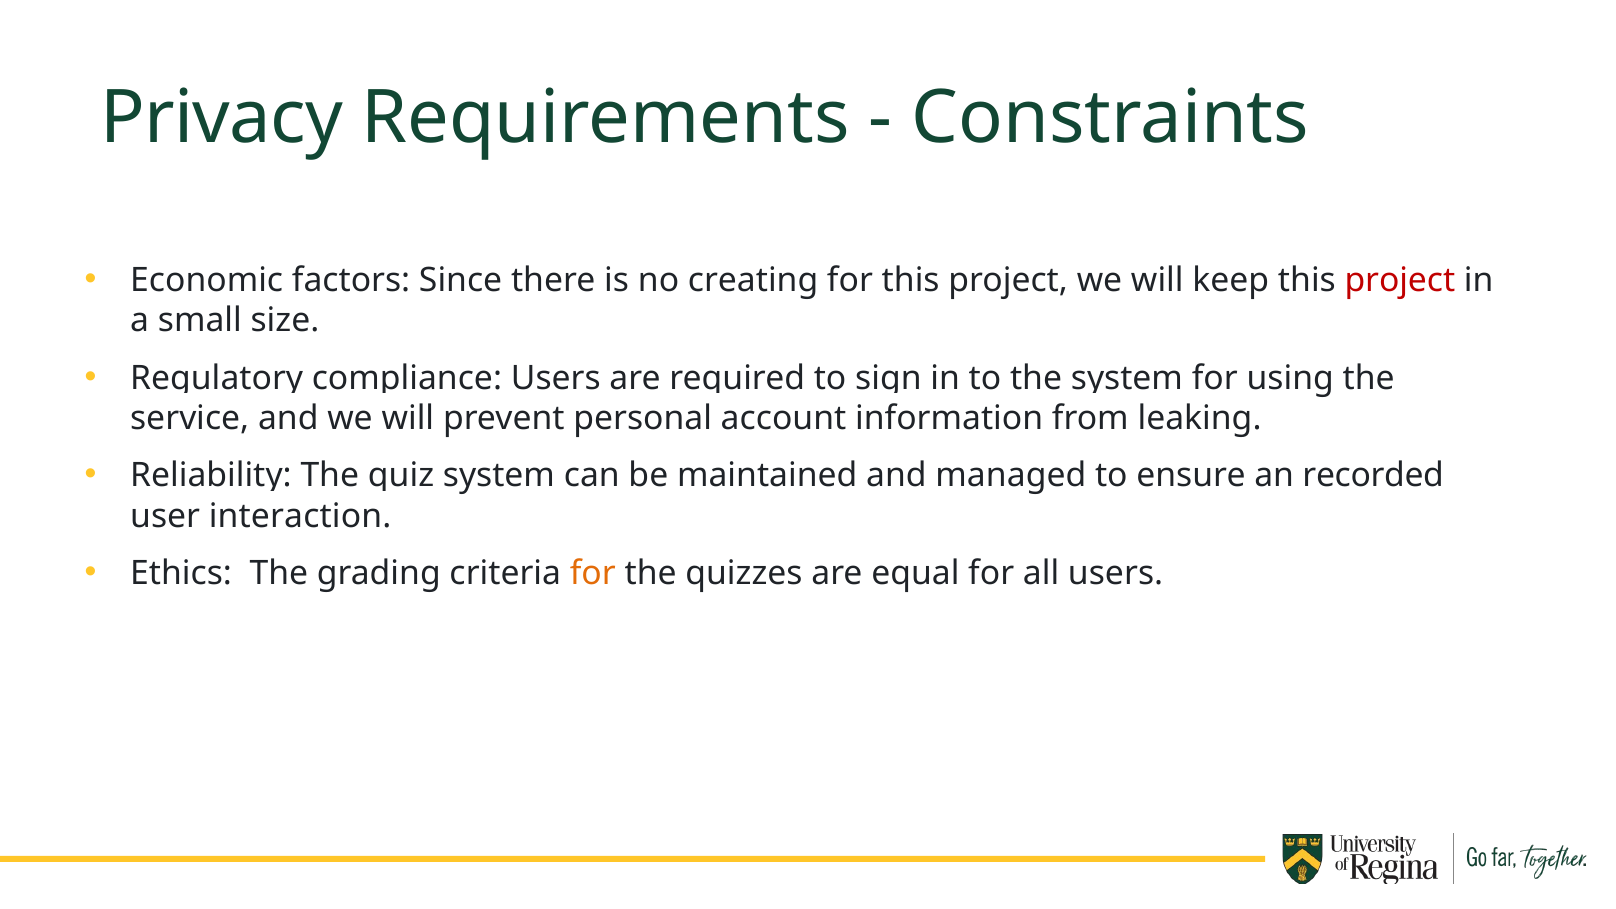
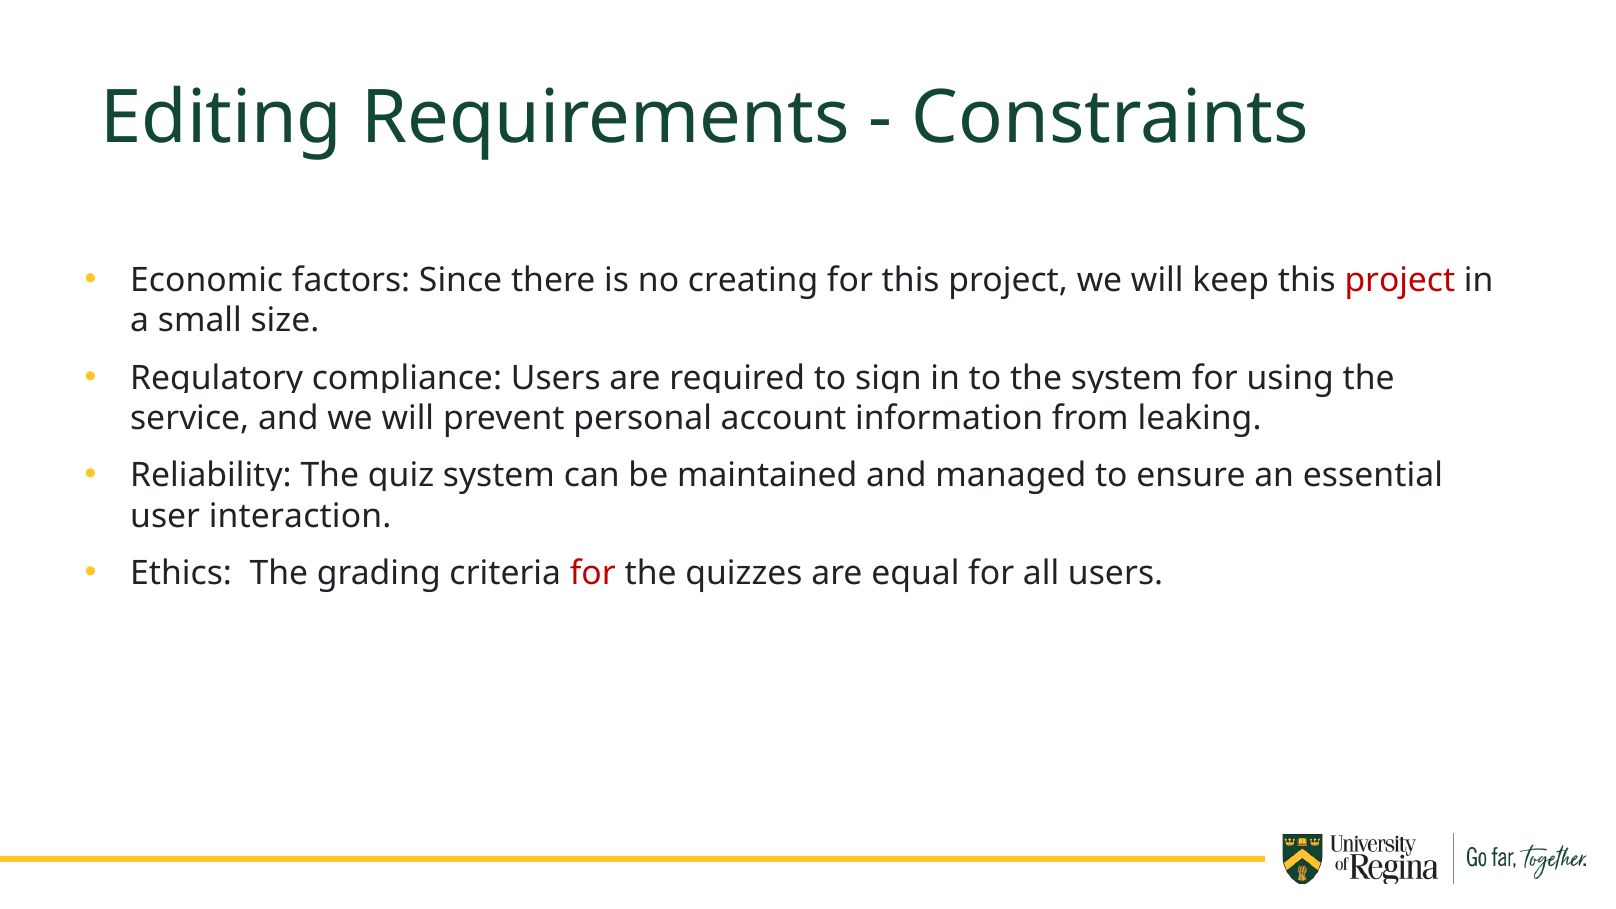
Privacy: Privacy -> Editing
recorded: recorded -> essential
for at (593, 573) colour: orange -> red
